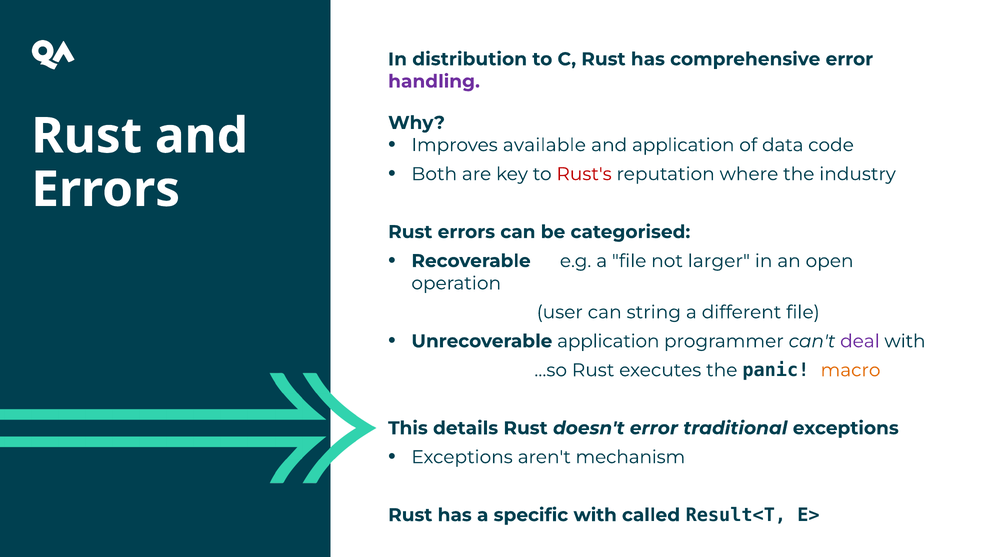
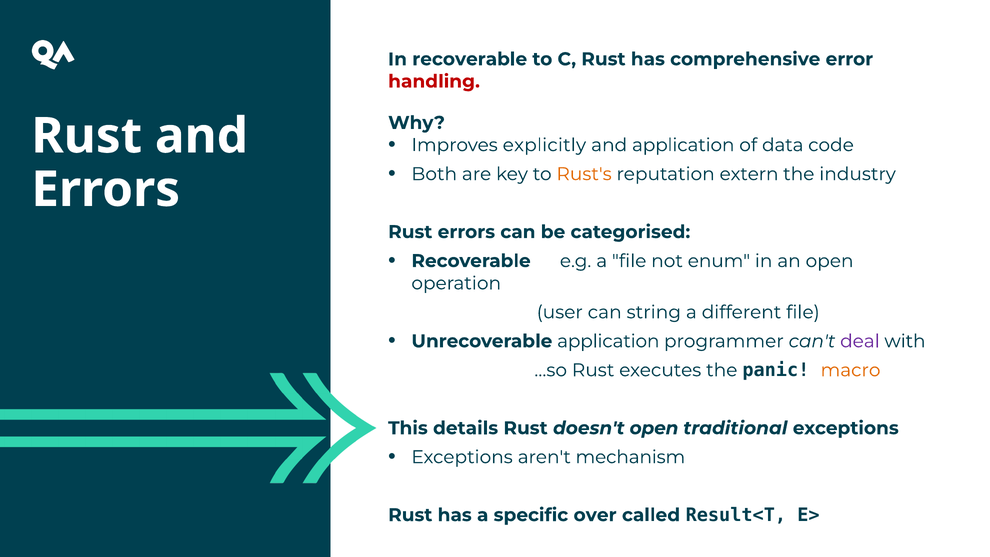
In distribution: distribution -> recoverable
handling colour: purple -> red
available: available -> explicitly
Rust's colour: red -> orange
where: where -> extern
larger: larger -> enum
doesn't error: error -> open
specific with: with -> over
